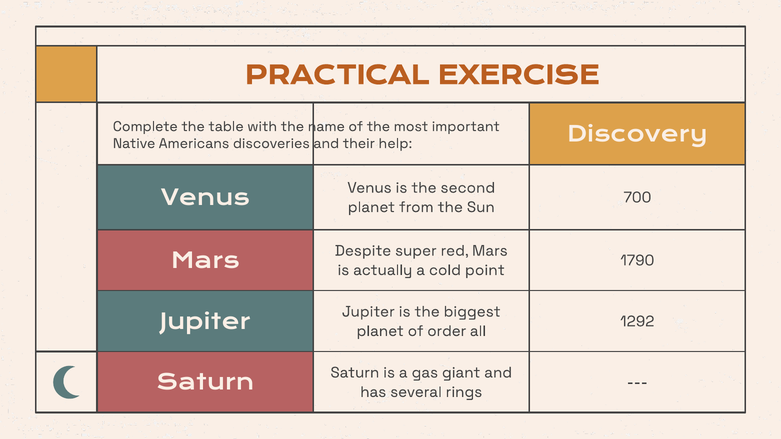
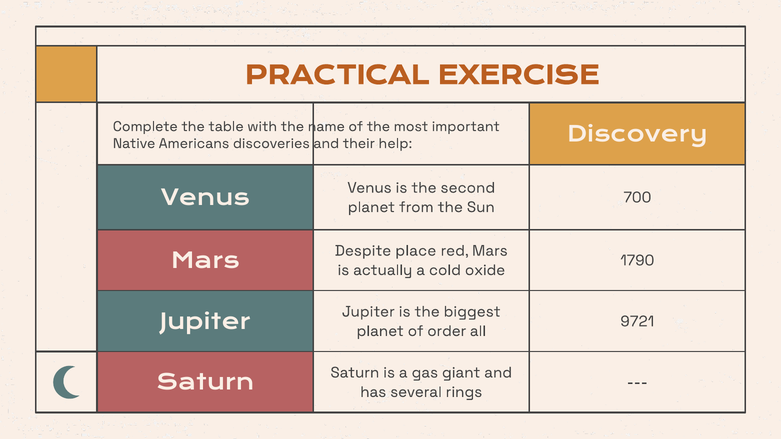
super: super -> place
point: point -> oxide
1292: 1292 -> 9721
